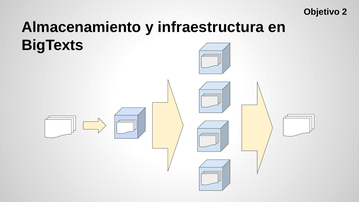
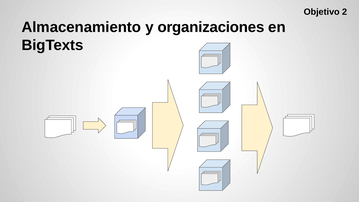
infraestructura: infraestructura -> organizaciones
